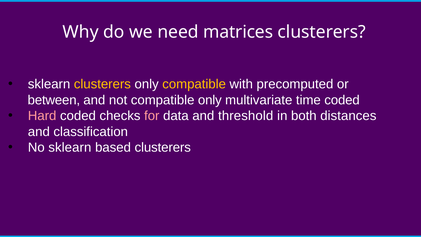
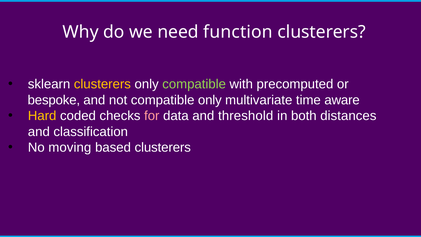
matrices: matrices -> function
compatible at (194, 84) colour: yellow -> light green
between: between -> bespoke
time coded: coded -> aware
Hard colour: pink -> yellow
No sklearn: sklearn -> moving
